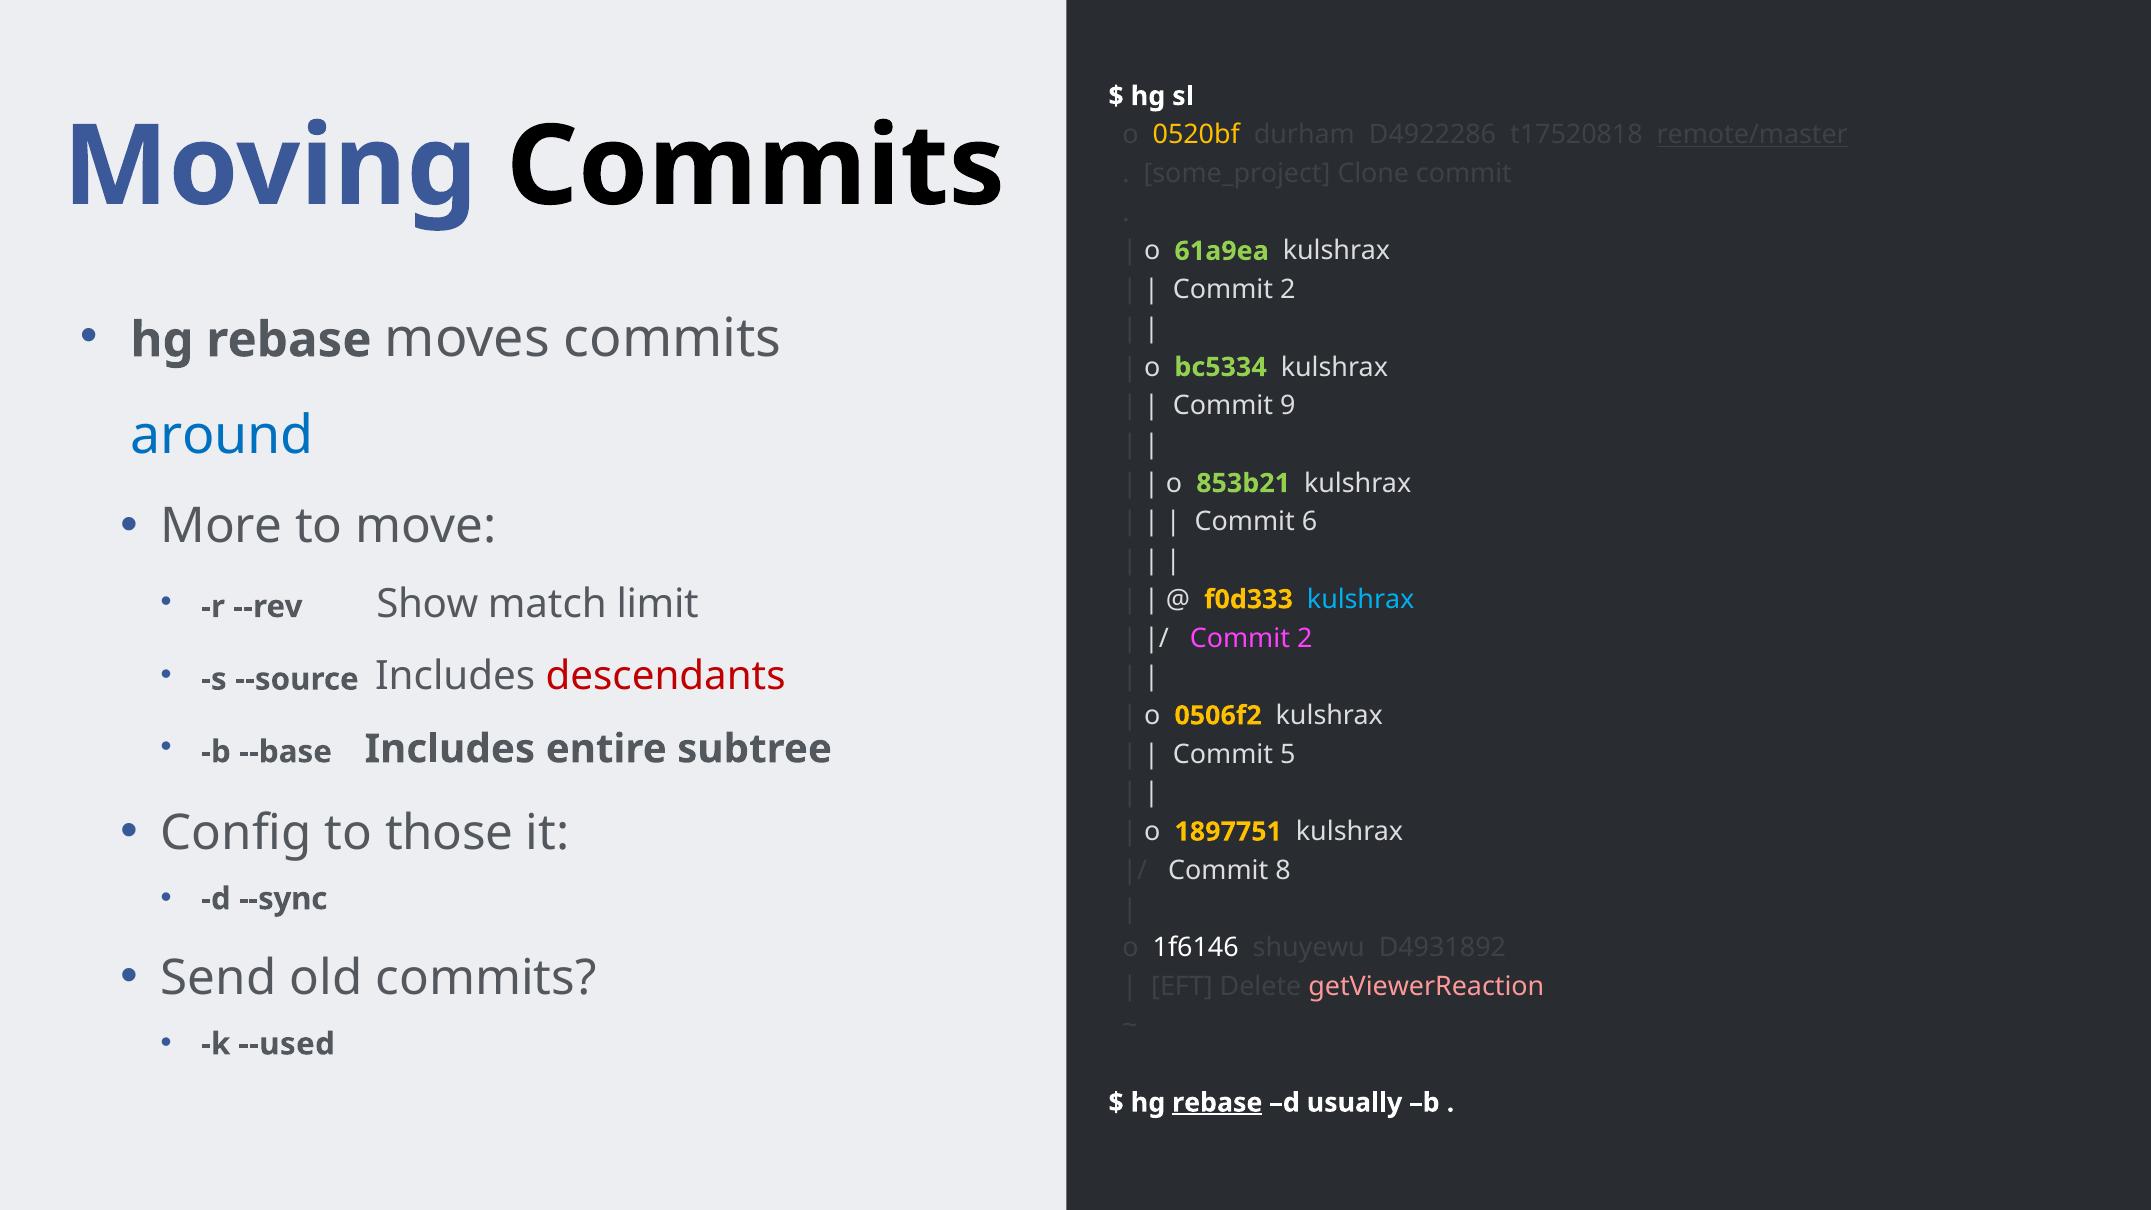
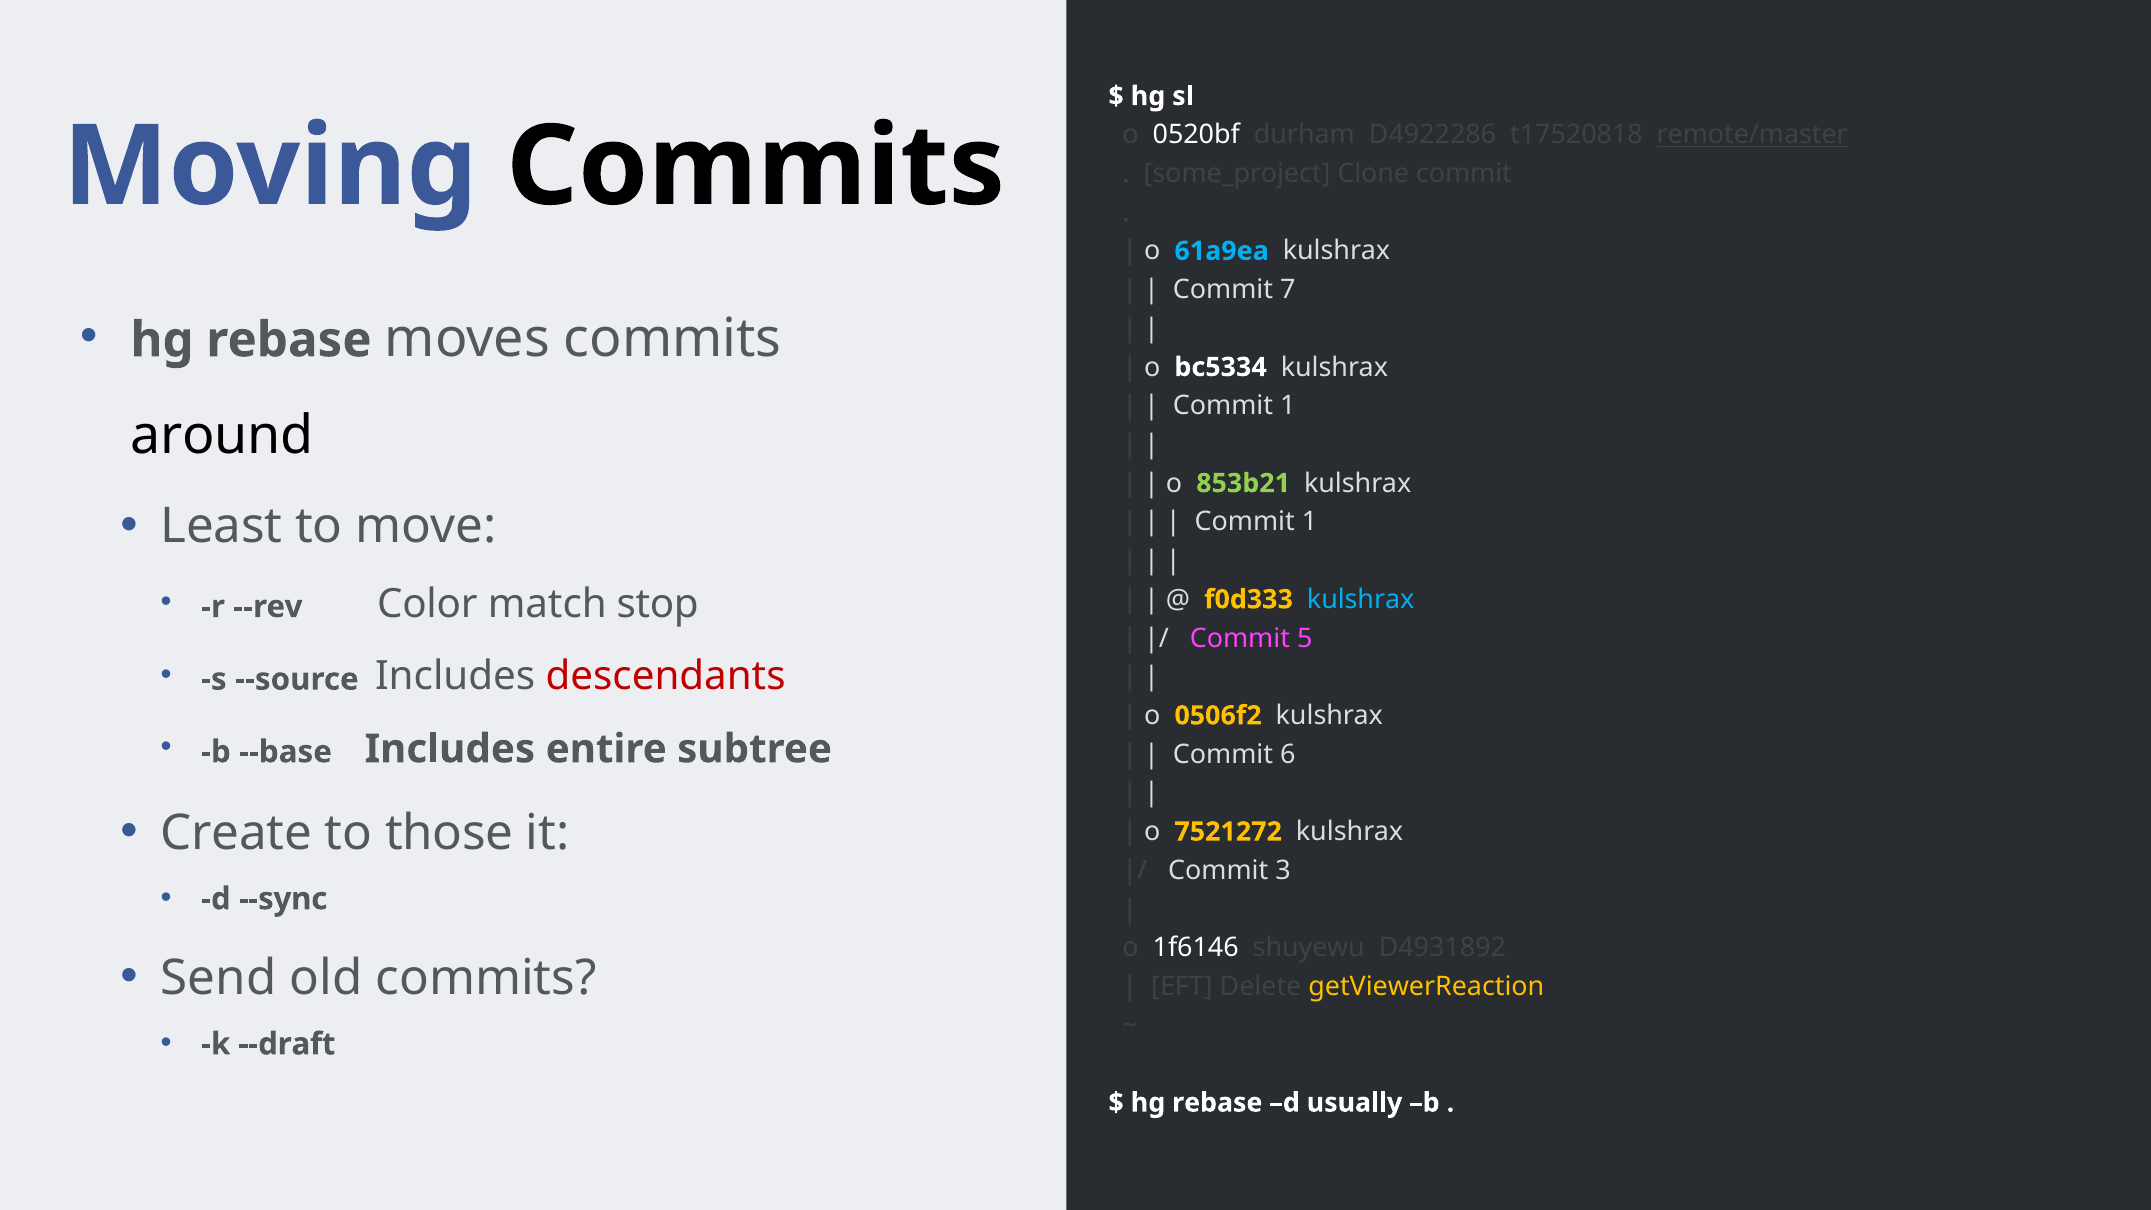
0520bf colour: yellow -> white
61a9ea colour: light green -> light blue
2 at (1288, 290): 2 -> 7
bc5334 colour: light green -> white
9 at (1288, 406): 9 -> 1
around colour: blue -> black
More: More -> Least
6 at (1310, 522): 6 -> 1
Show: Show -> Color
limit: limit -> stop
2 at (1305, 638): 2 -> 5
5: 5 -> 6
Config: Config -> Create
1897751: 1897751 -> 7521272
8: 8 -> 3
getViewerReaction colour: pink -> yellow
--used: --used -> --draft
rebase at (1217, 1103) underline: present -> none
